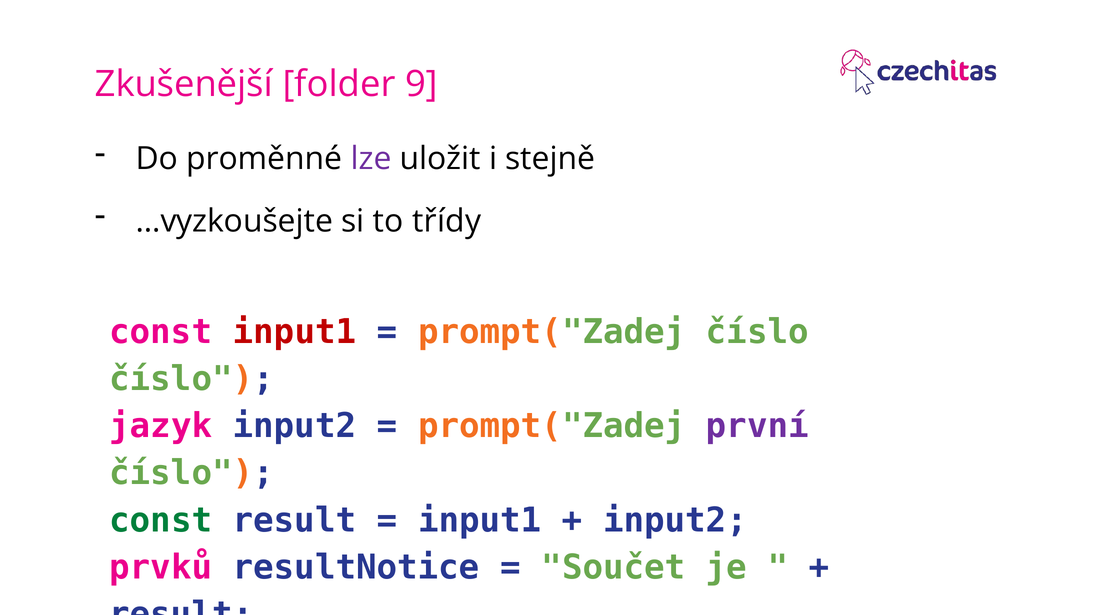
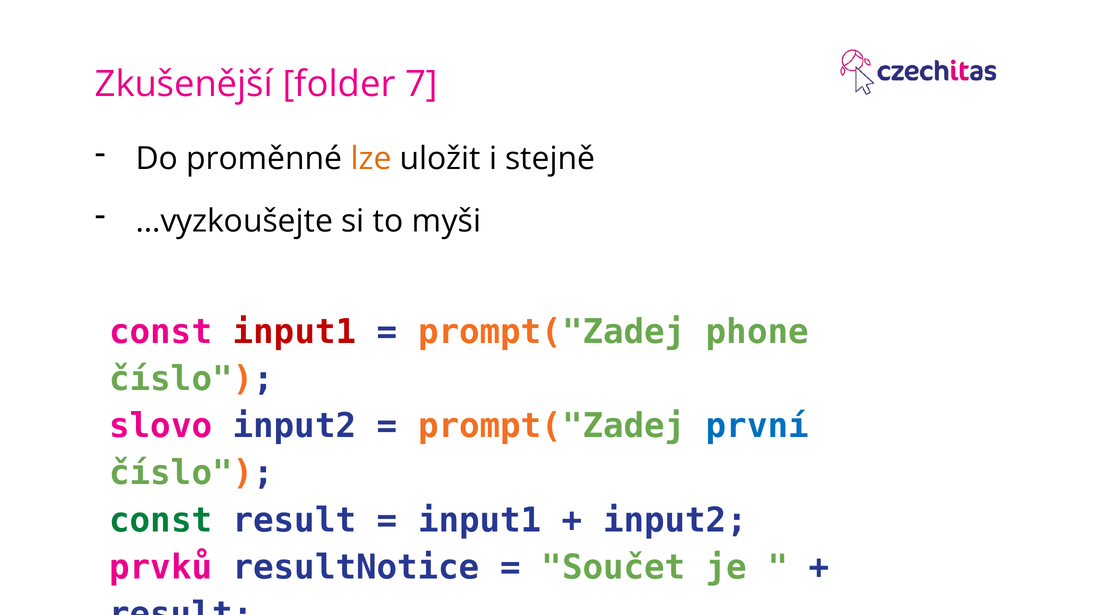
9: 9 -> 7
lze colour: purple -> orange
třídy: třídy -> myši
prompt("Zadej číslo: číslo -> phone
jazyk: jazyk -> slovo
první colour: purple -> blue
